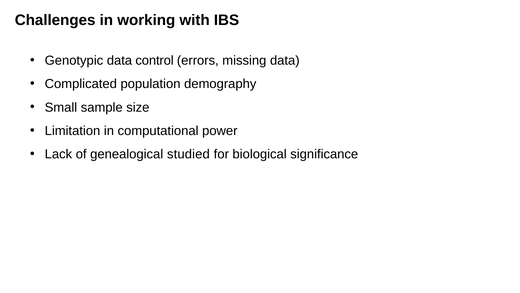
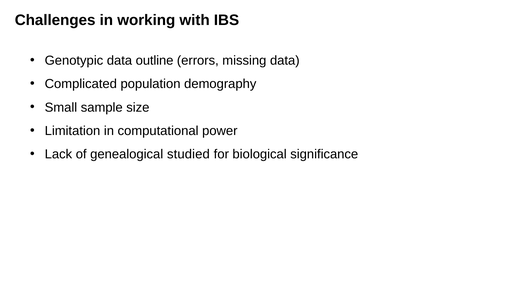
control: control -> outline
